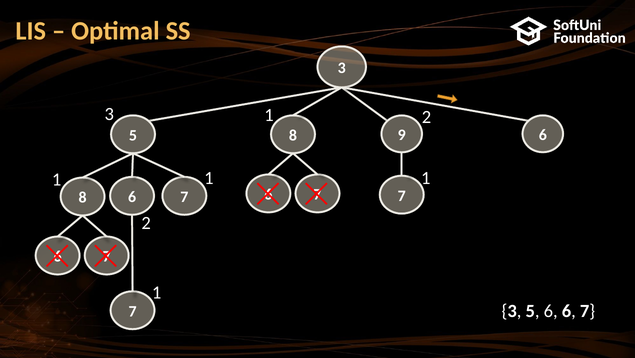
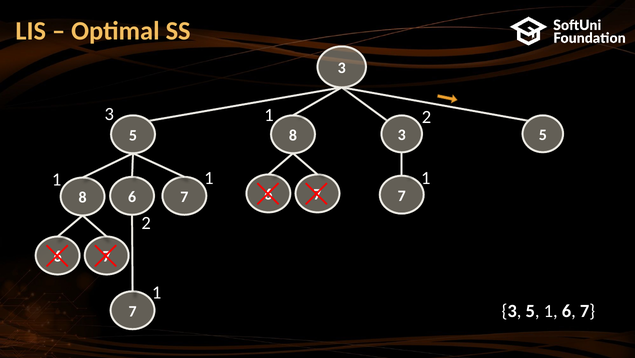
9 at (402, 135): 9 -> 3
8 6: 6 -> 5
5 6: 6 -> 1
